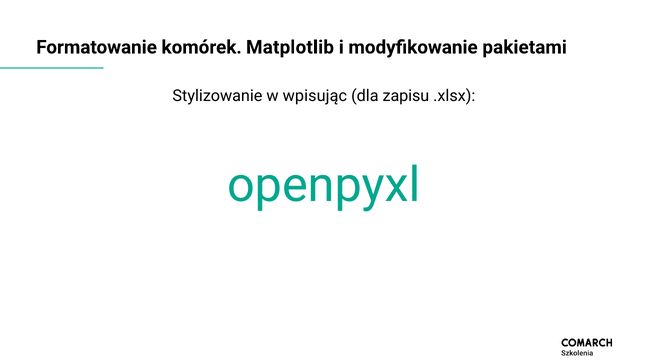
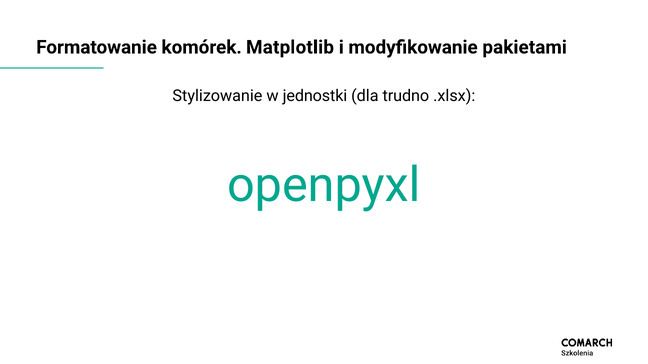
wpisując: wpisując -> jednostki
zapisu: zapisu -> trudno
